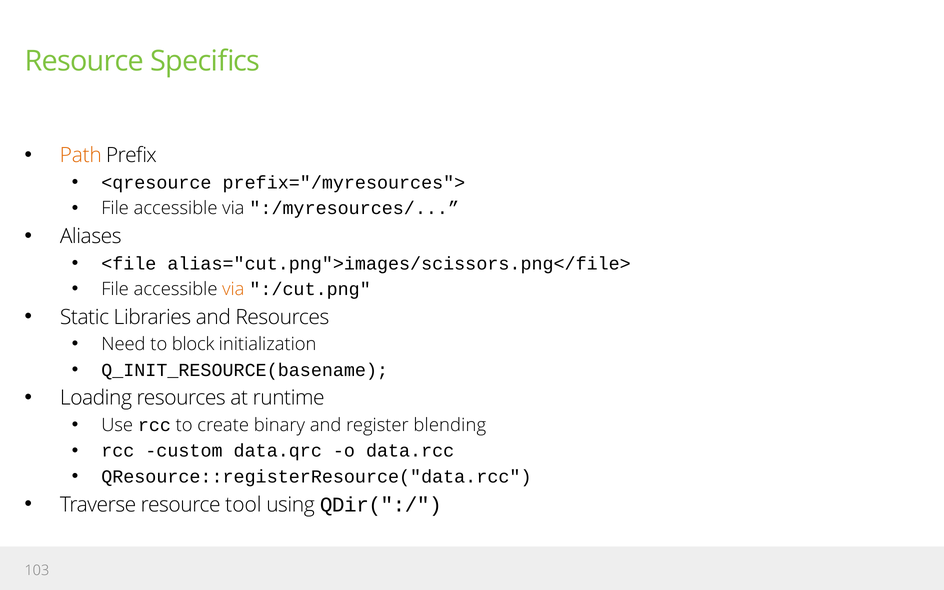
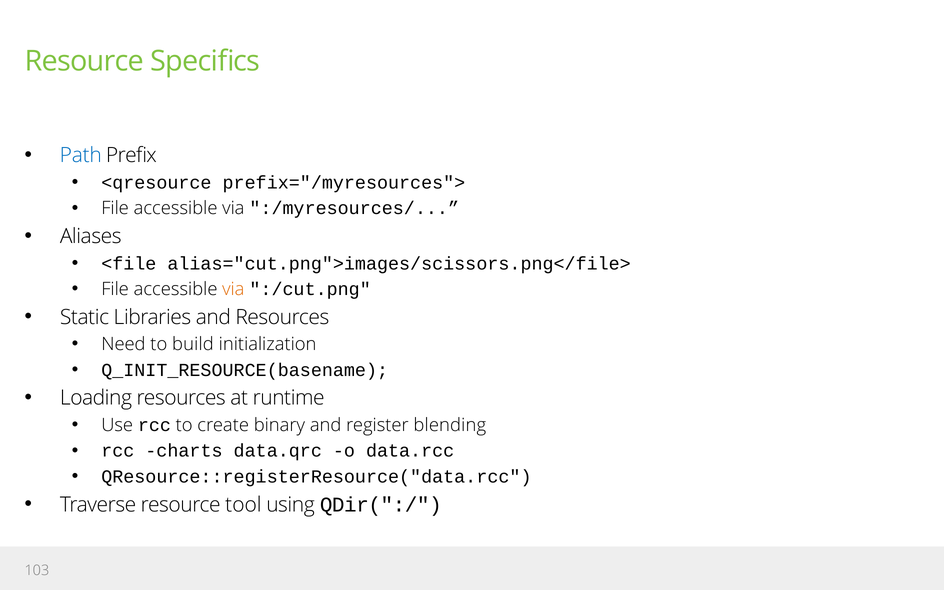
Path colour: orange -> blue
block: block -> build
custom: custom -> charts
